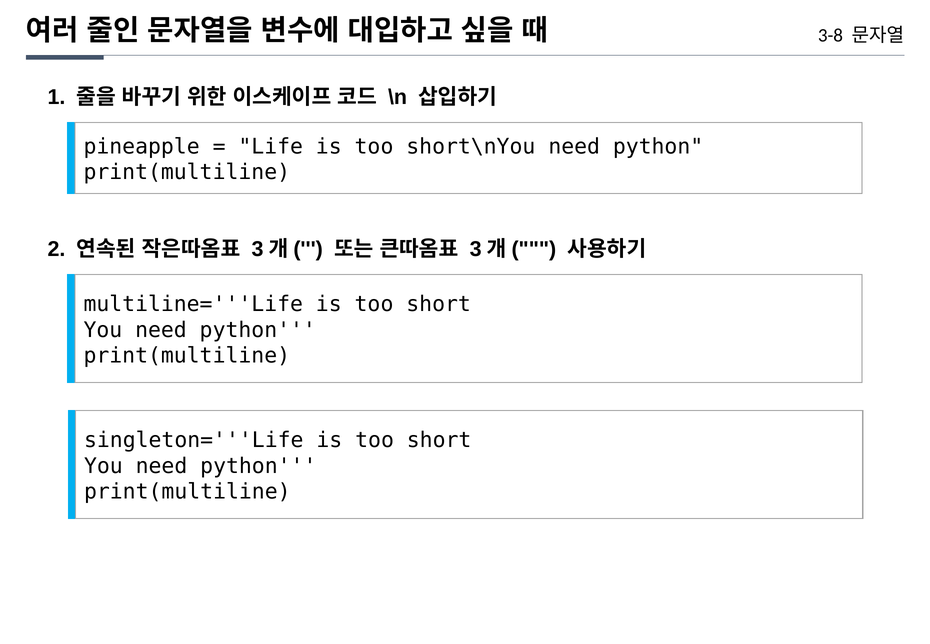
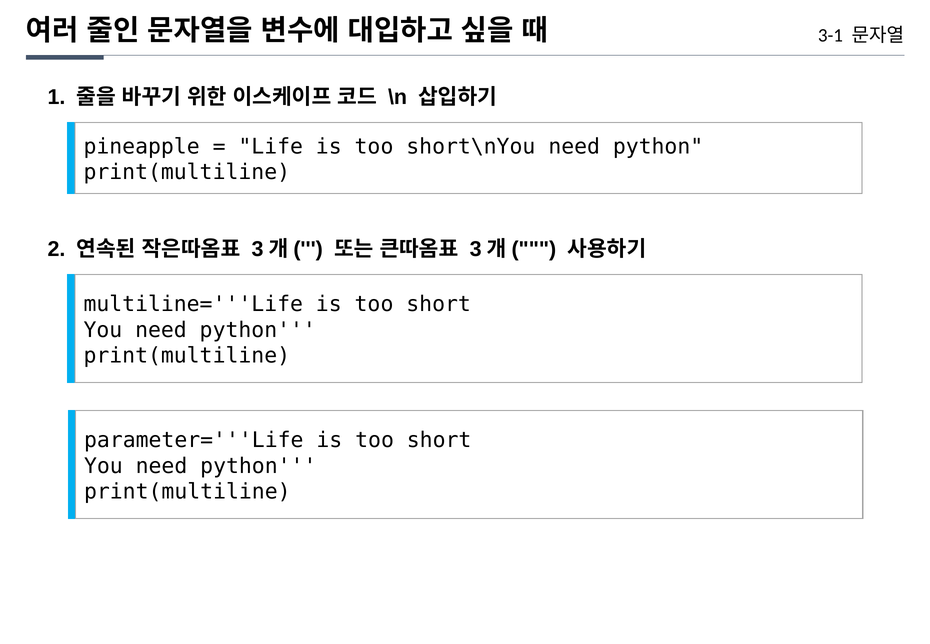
3-8: 3-8 -> 3-1
singleton='''Life: singleton='''Life -> parameter='''Life
